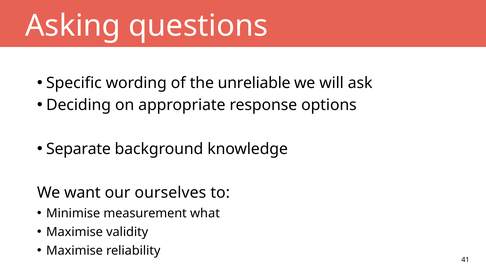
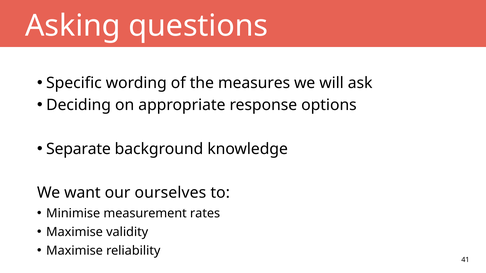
unreliable: unreliable -> measures
what: what -> rates
